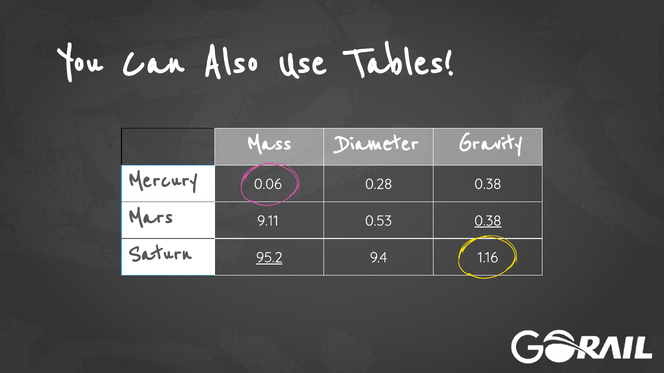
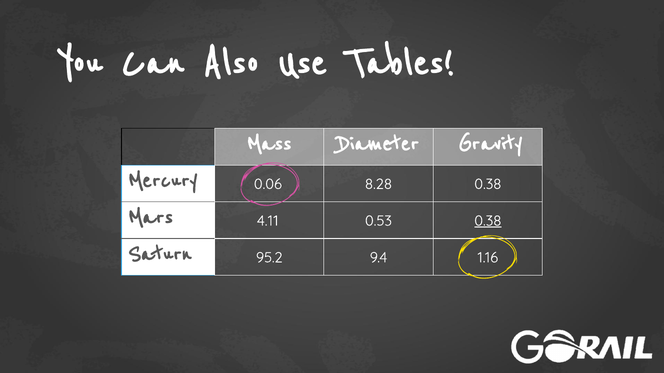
0.28: 0.28 -> 8.28
9.11: 9.11 -> 4.11
95.2 underline: present -> none
